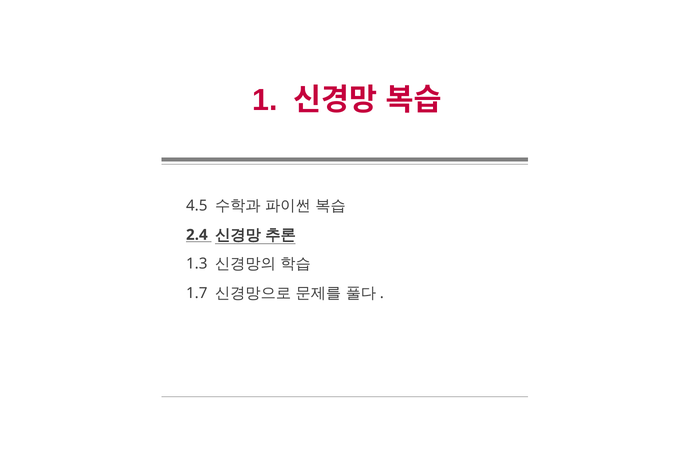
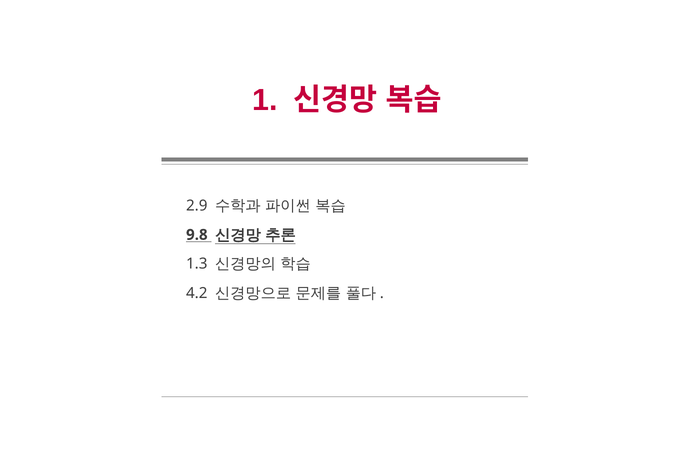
4.5: 4.5 -> 2.9
2.4: 2.4 -> 9.8
1.7: 1.7 -> 4.2
